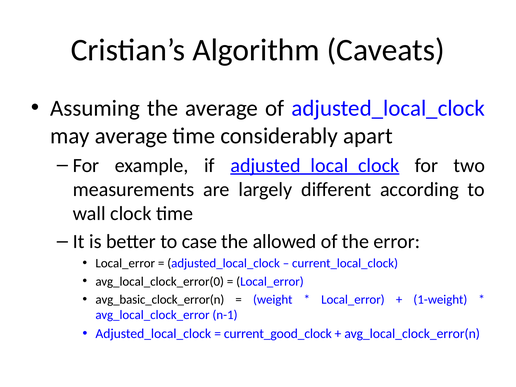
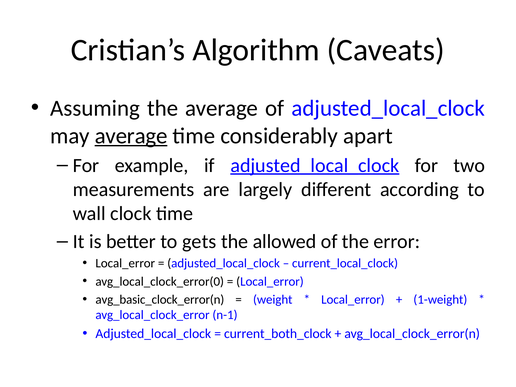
average at (131, 136) underline: none -> present
case: case -> gets
current_good_clock: current_good_clock -> current_both_clock
